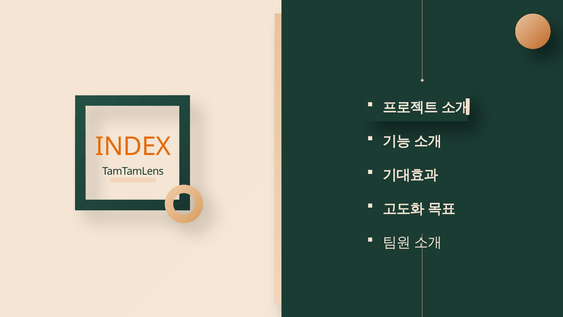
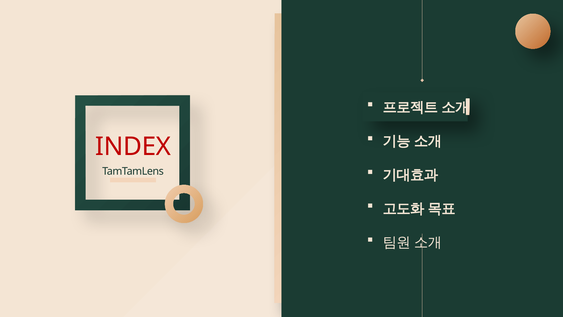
INDEX colour: orange -> red
